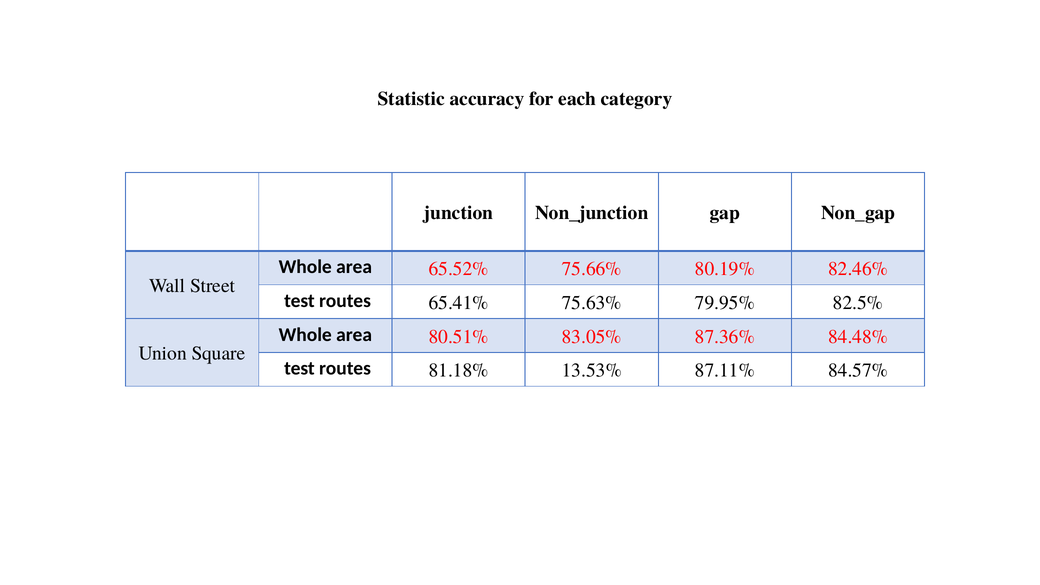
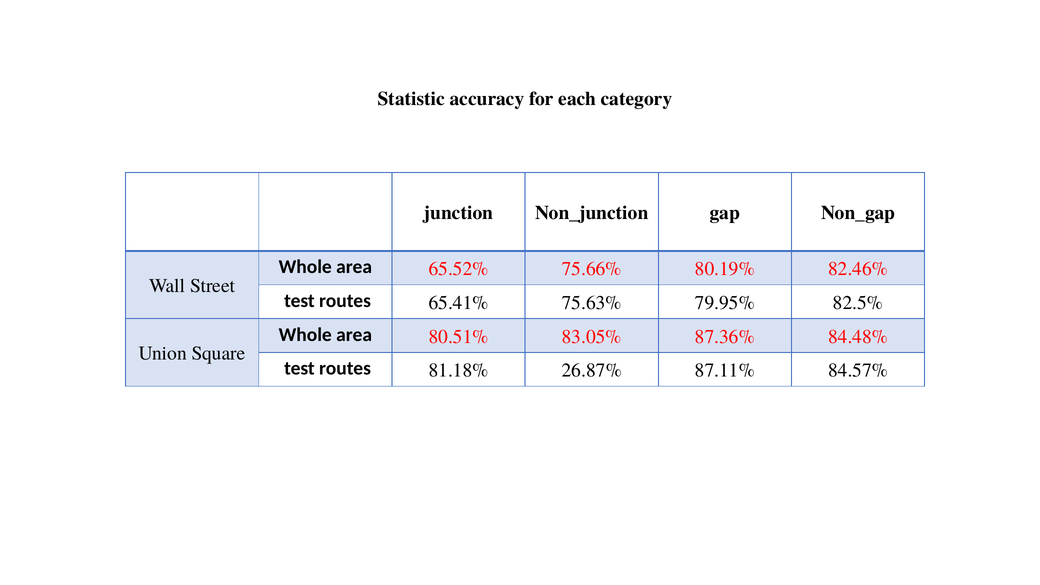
13.53%: 13.53% -> 26.87%
